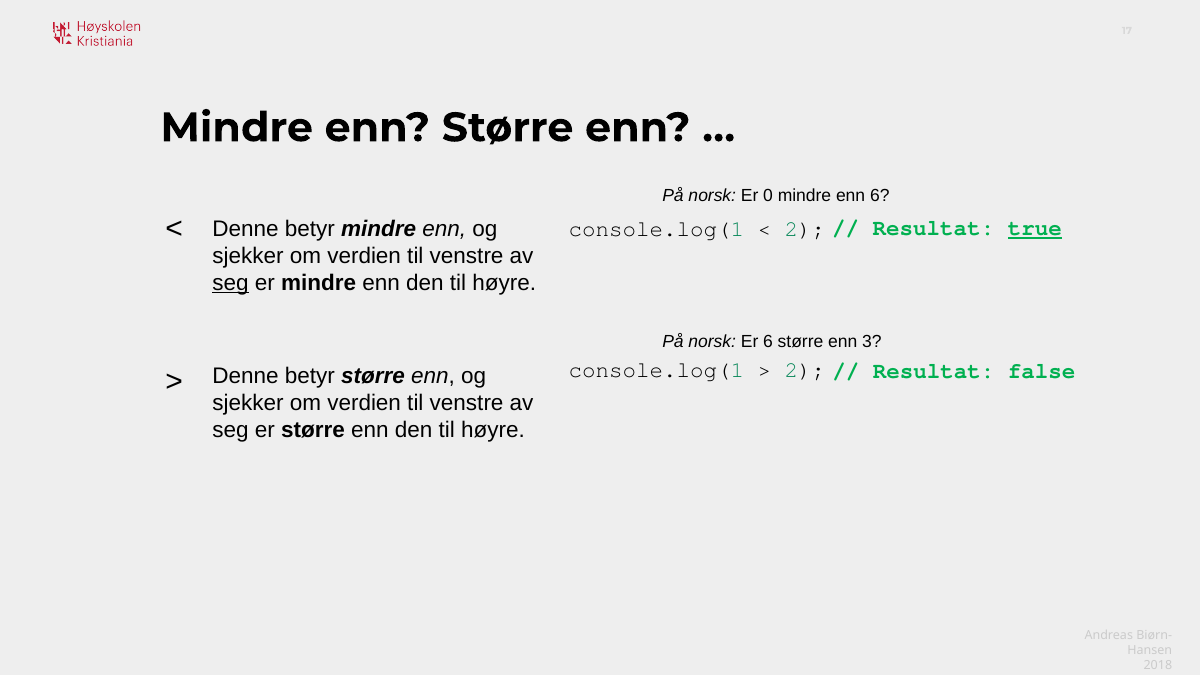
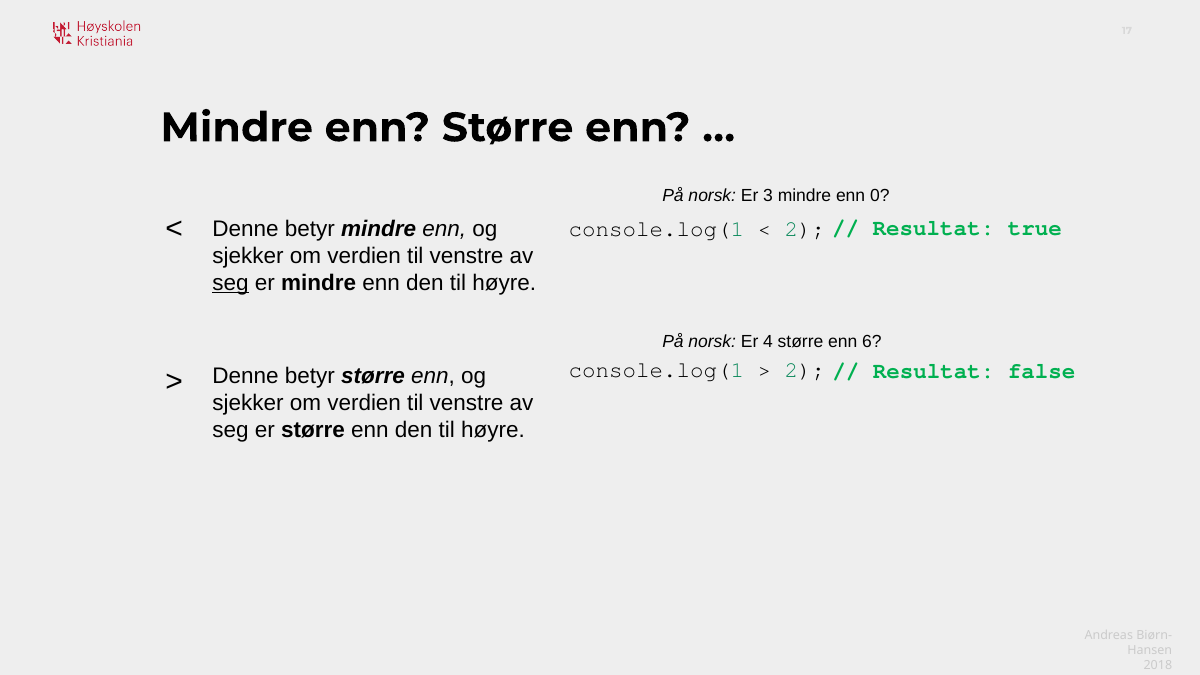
0: 0 -> 3
enn 6: 6 -> 0
true underline: present -> none
Er 6: 6 -> 4
3: 3 -> 6
